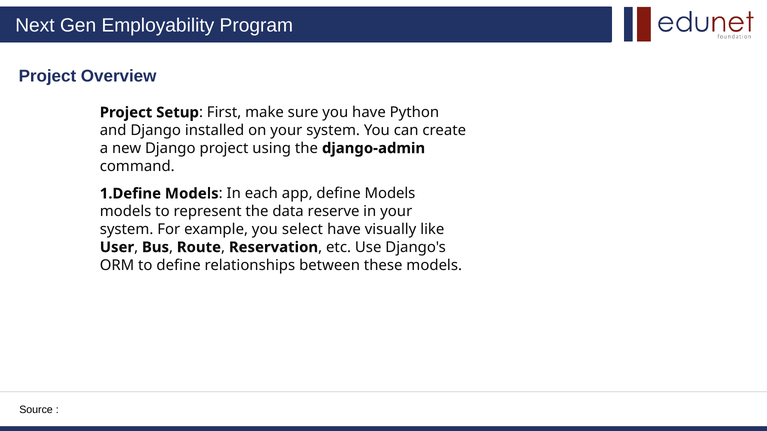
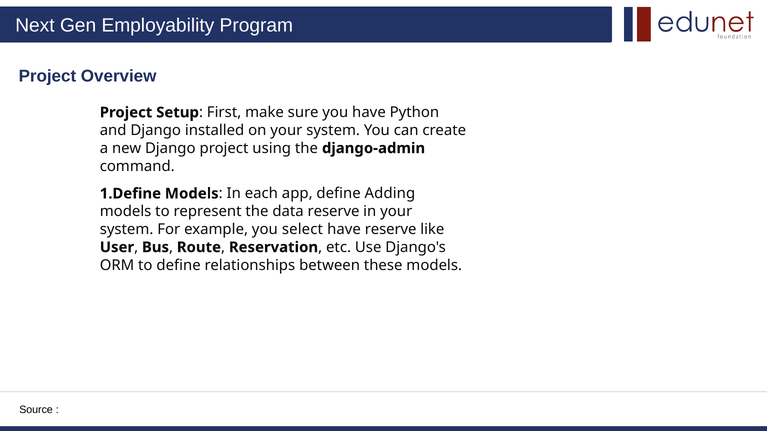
define Models: Models -> Adding
have visually: visually -> reserve
